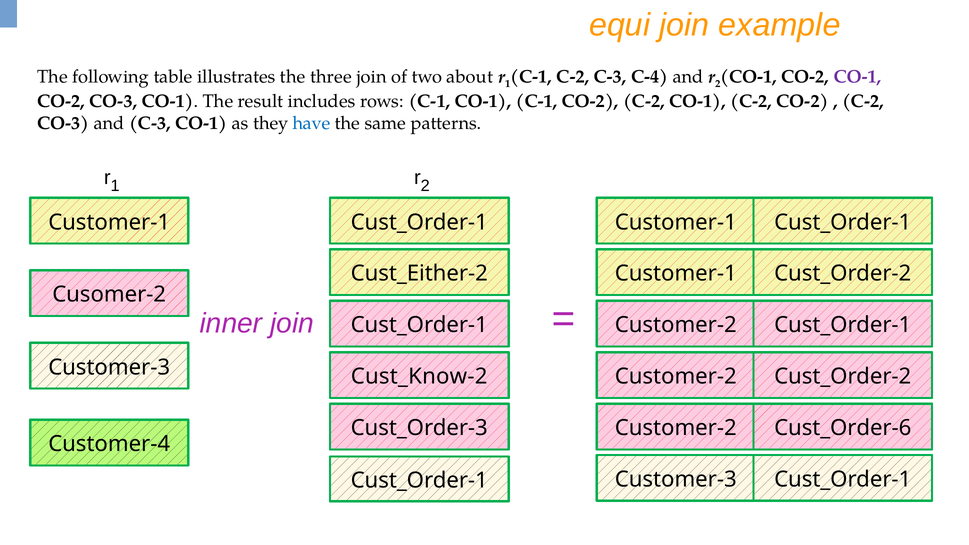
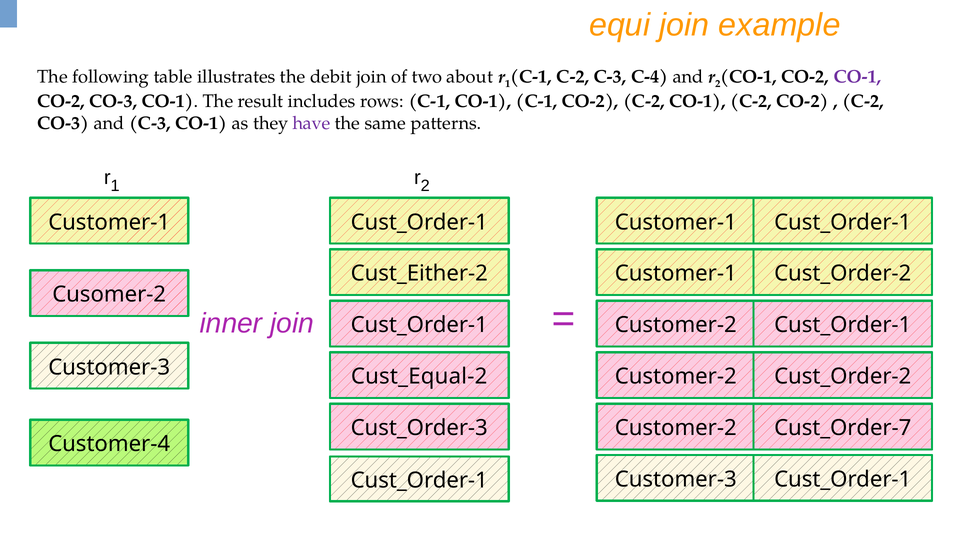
three: three -> debit
have colour: blue -> purple
Cust_Know-2: Cust_Know-2 -> Cust_Equal-2
Cust_Order-6: Cust_Order-6 -> Cust_Order-7
